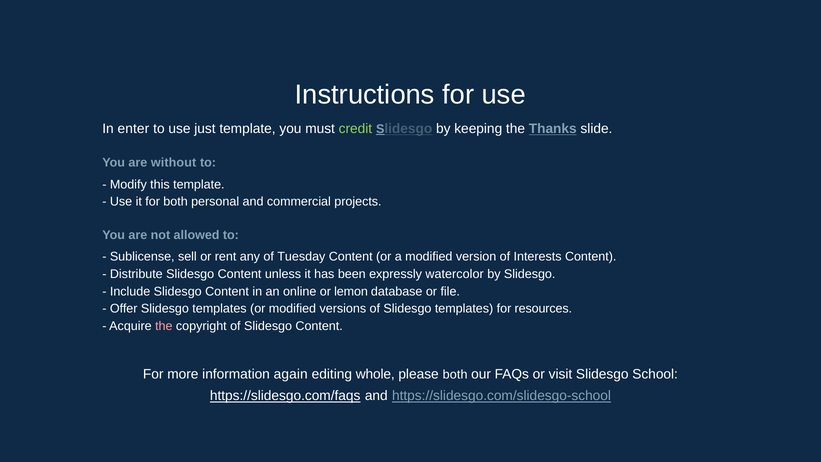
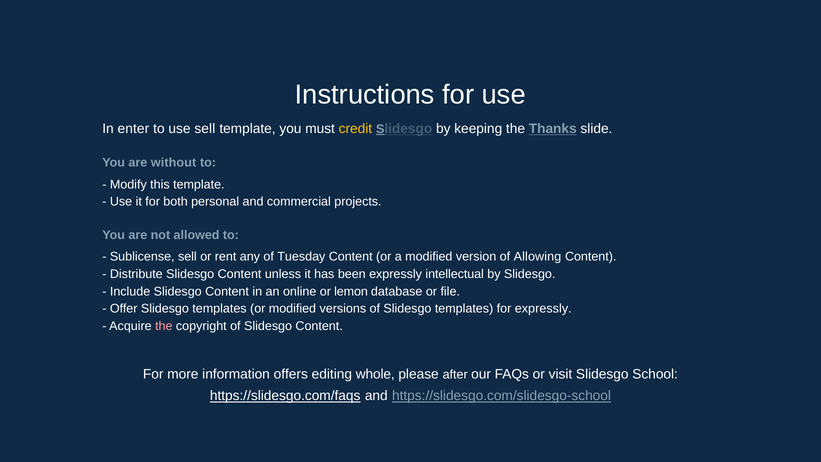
use just: just -> sell
credit colour: light green -> yellow
Interests: Interests -> Allowing
watercolor: watercolor -> intellectual
for resources: resources -> expressly
again: again -> offers
please both: both -> after
